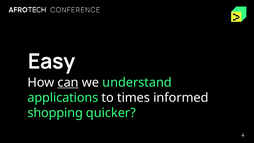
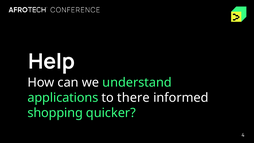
Easy: Easy -> Help
can underline: present -> none
times: times -> there
